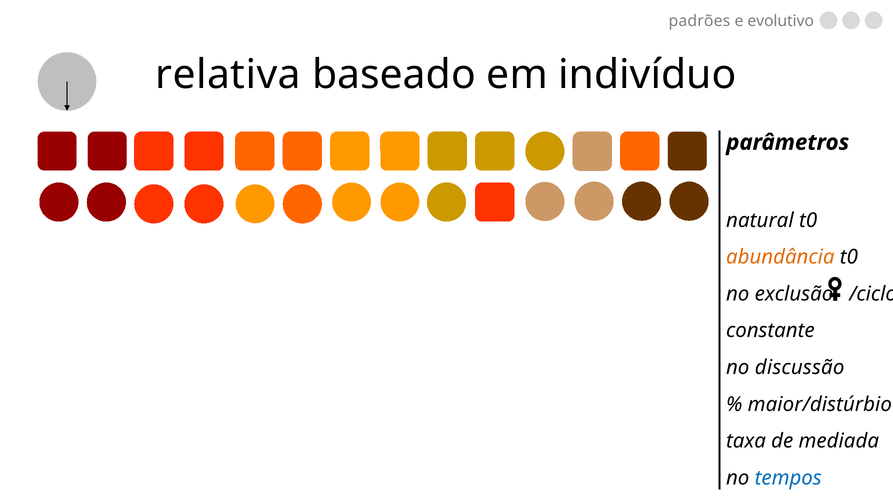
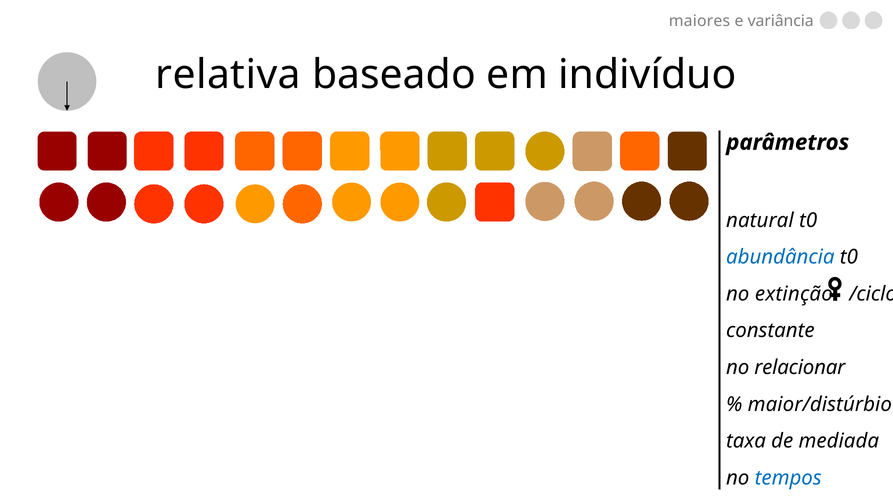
padrões: padrões -> maiores
evolutivo: evolutivo -> variância
abundância colour: orange -> blue
exclusão: exclusão -> extinção
discussão: discussão -> relacionar
